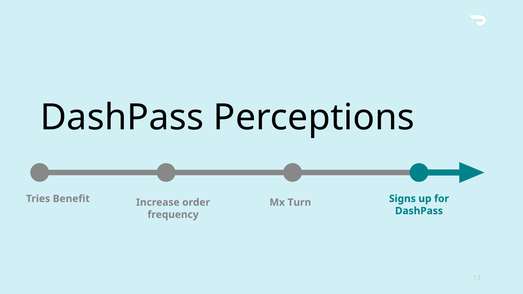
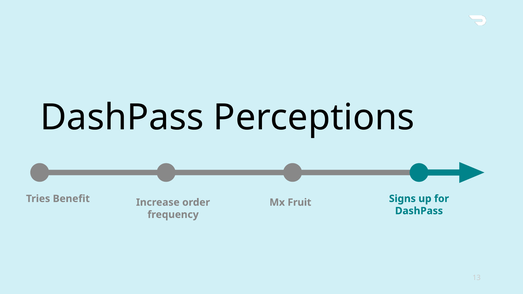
Turn: Turn -> Fruit
